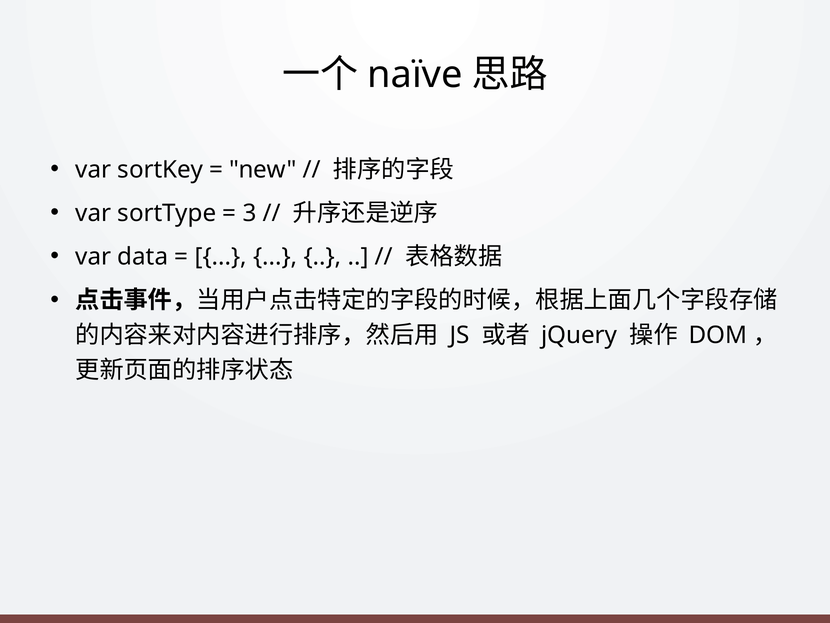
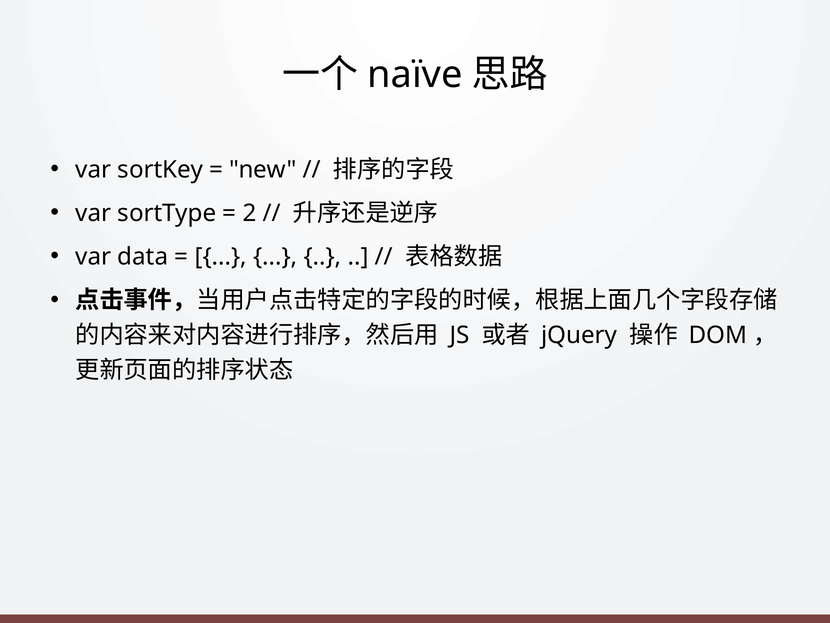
3: 3 -> 2
